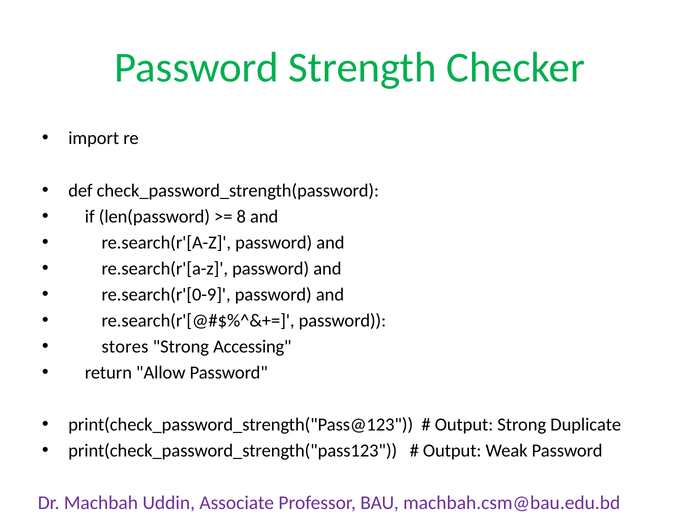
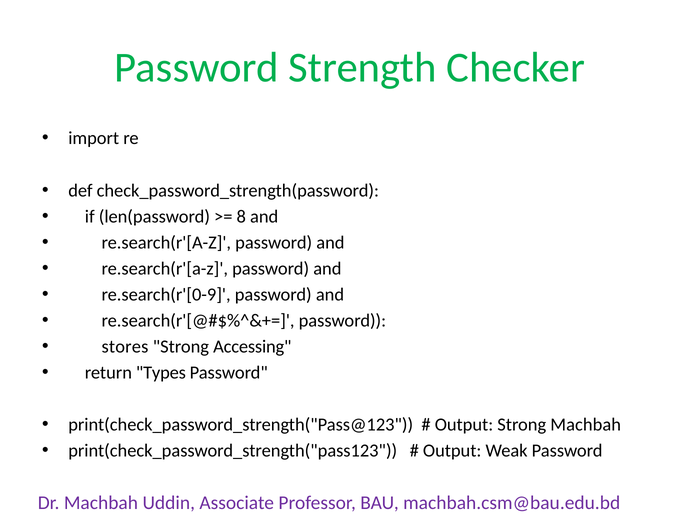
Allow: Allow -> Types
Strong Duplicate: Duplicate -> Machbah
